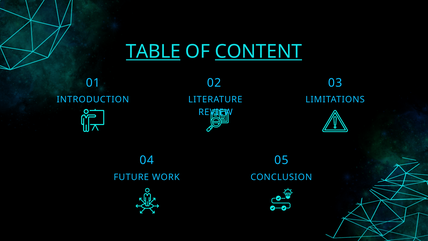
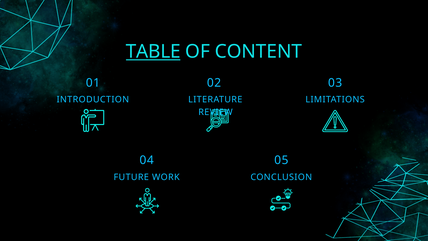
CONTENT underline: present -> none
